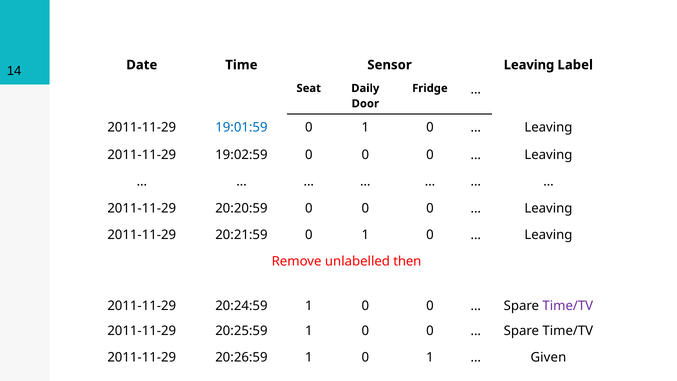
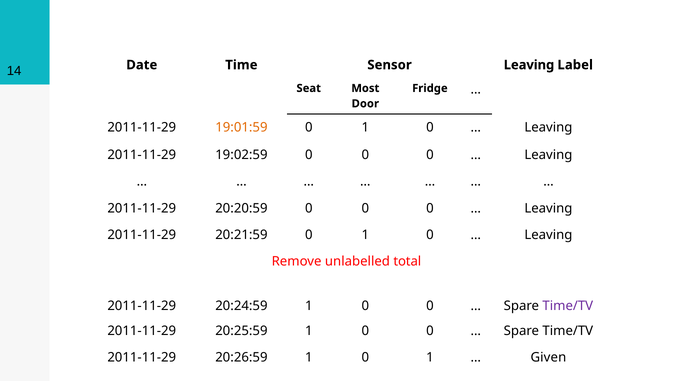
Daily: Daily -> Most
19:01:59 colour: blue -> orange
then: then -> total
